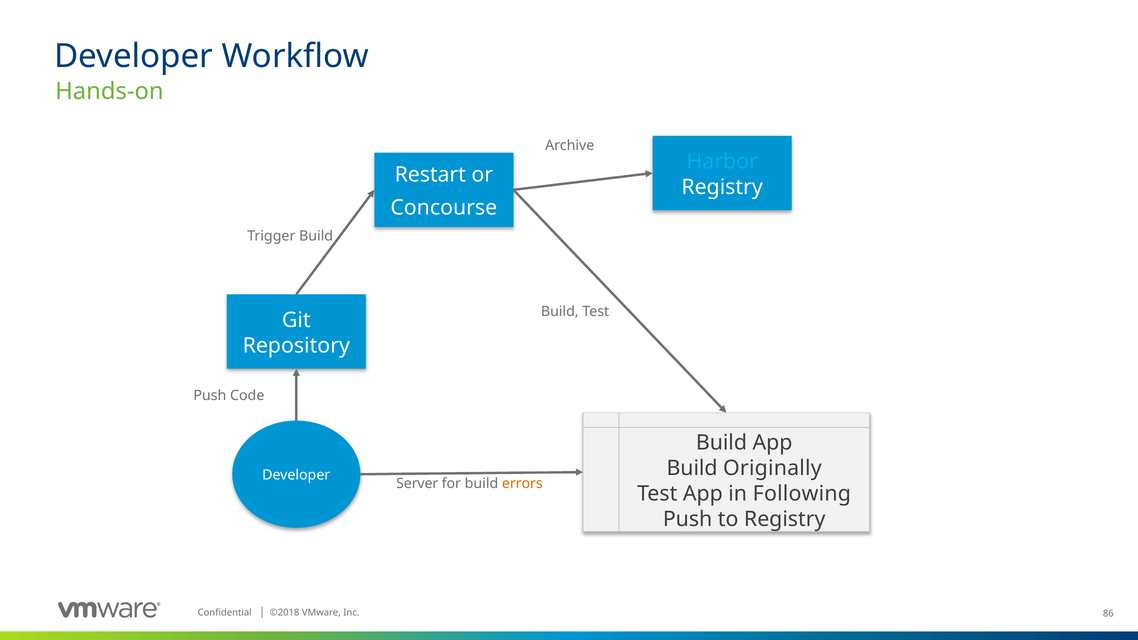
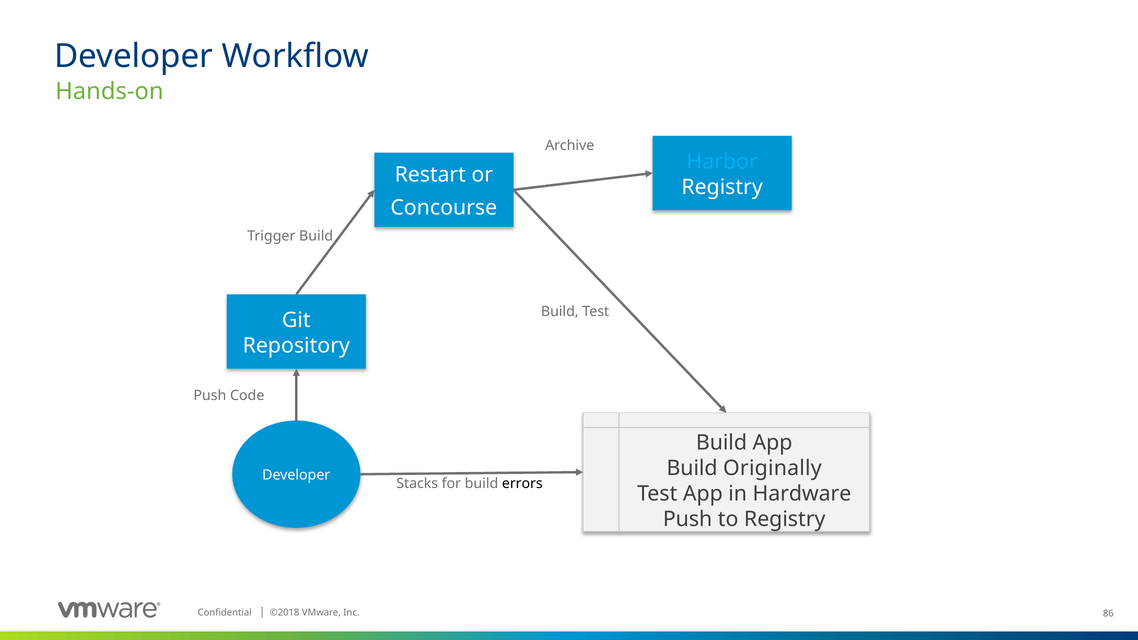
Server: Server -> Stacks
errors colour: orange -> black
Following: Following -> Hardware
